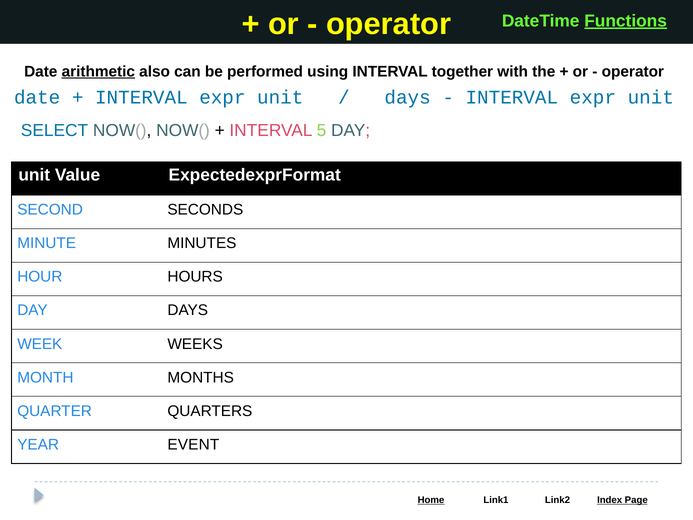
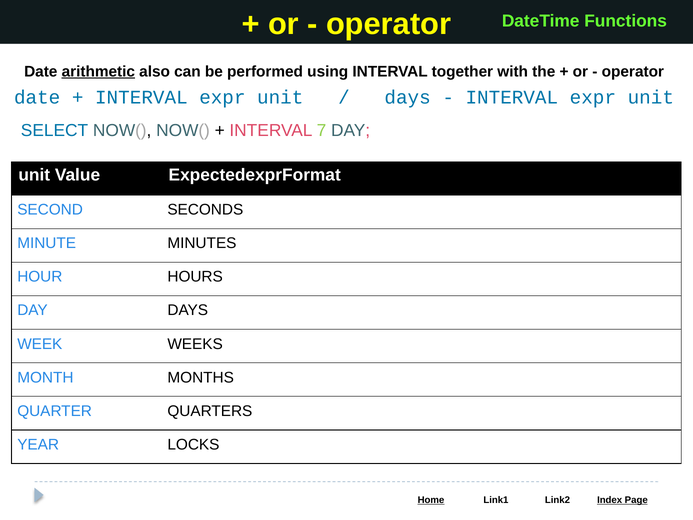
Functions underline: present -> none
5: 5 -> 7
EVENT: EVENT -> LOCKS
